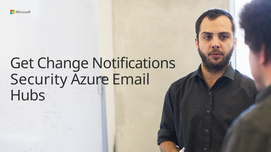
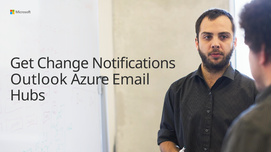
Security: Security -> Outlook
